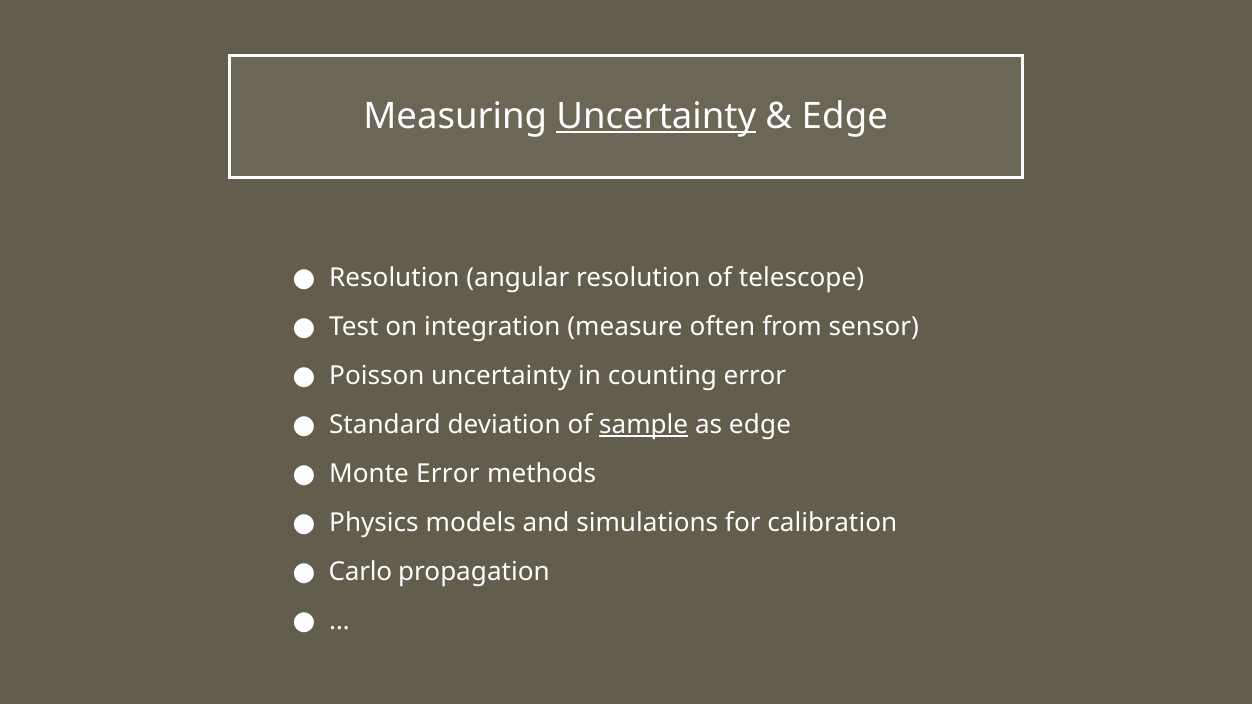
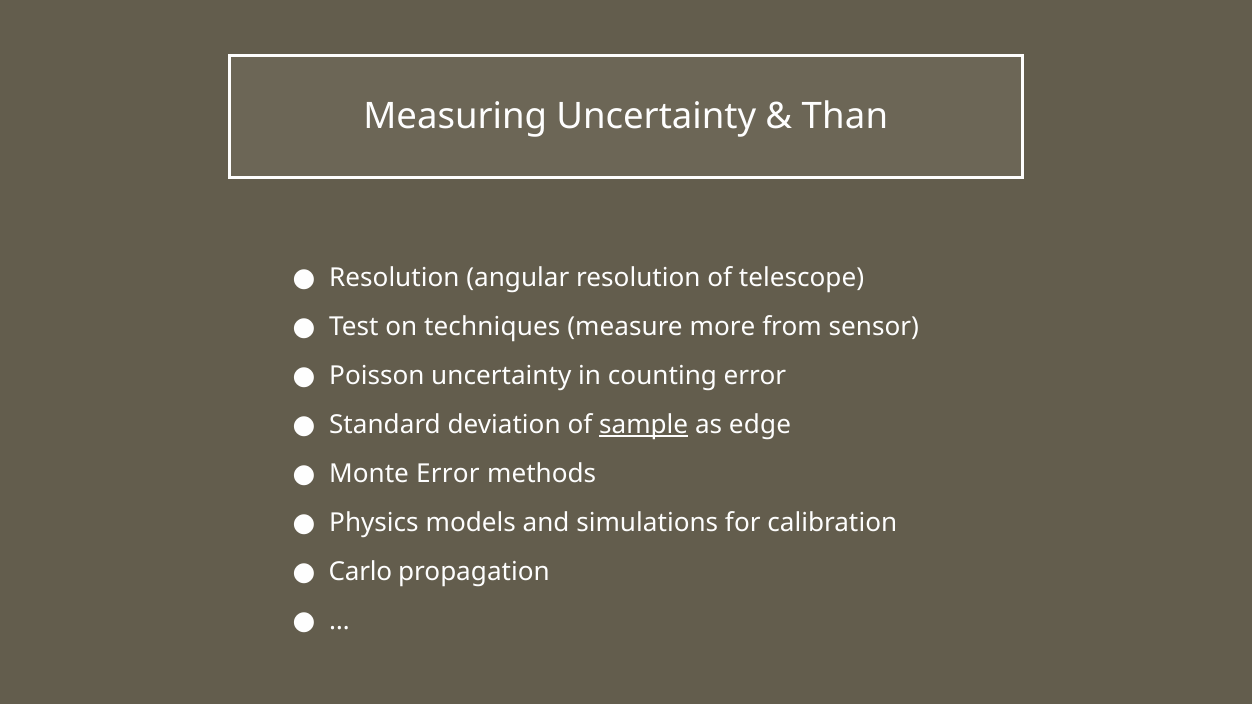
Uncertainty at (656, 116) underline: present -> none
Edge at (845, 116): Edge -> Than
integration: integration -> techniques
often: often -> more
